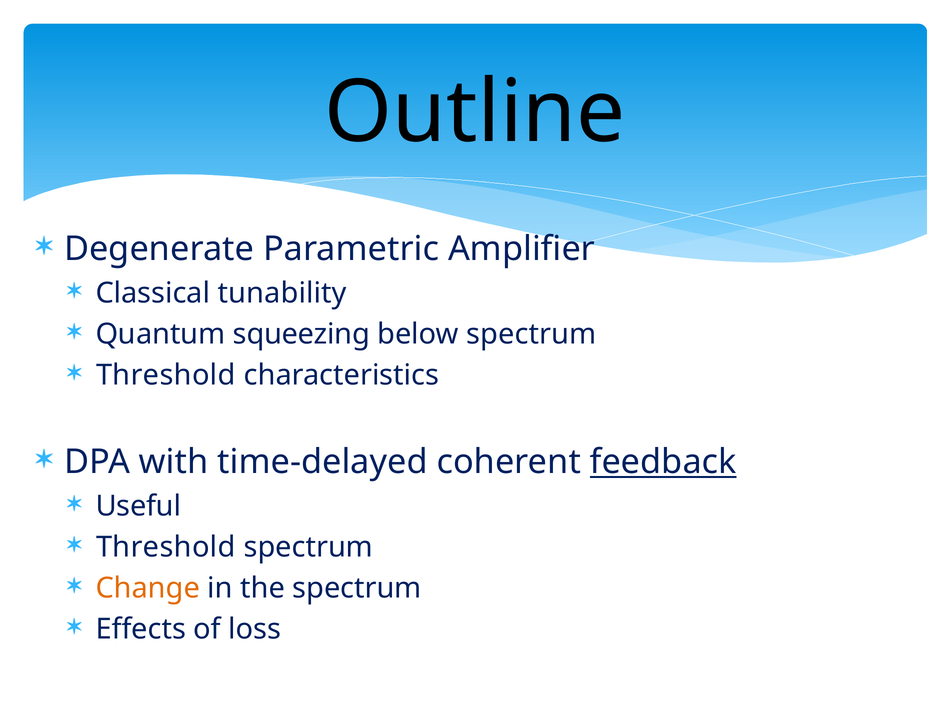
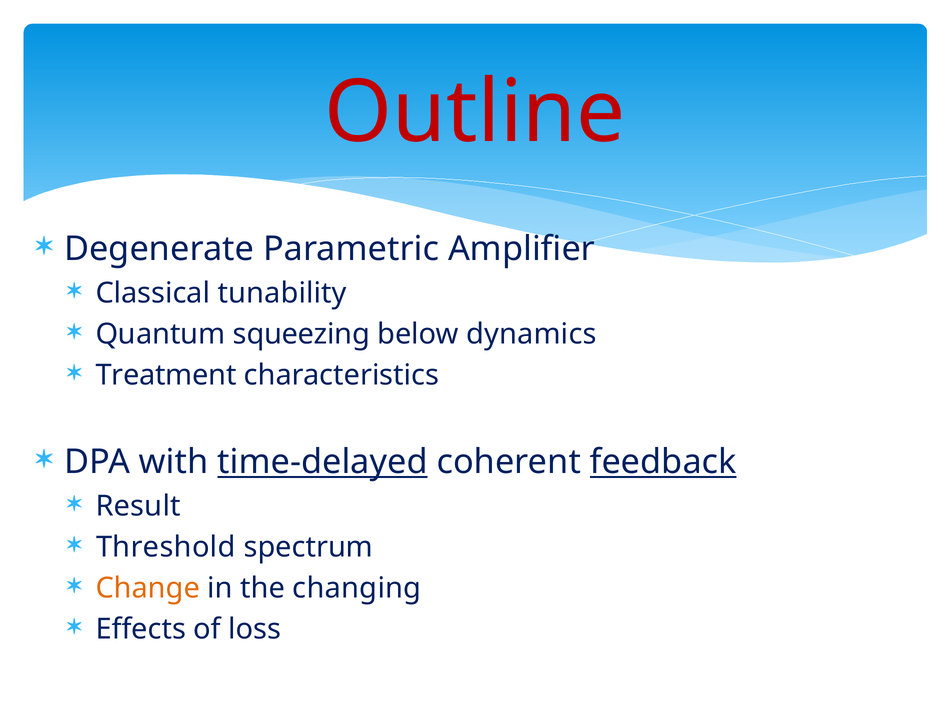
Outline colour: black -> red
below spectrum: spectrum -> dynamics
Threshold at (166, 376): Threshold -> Treatment
time-delayed underline: none -> present
Useful: Useful -> Result
the spectrum: spectrum -> changing
